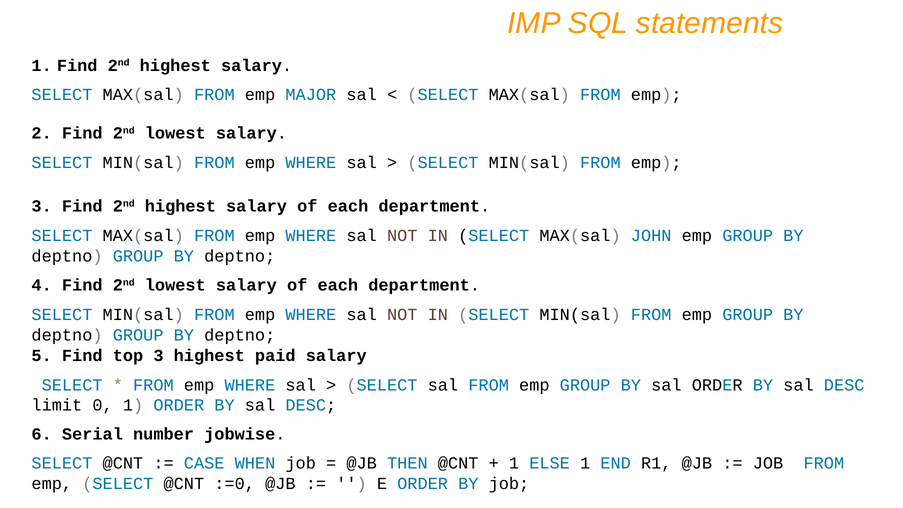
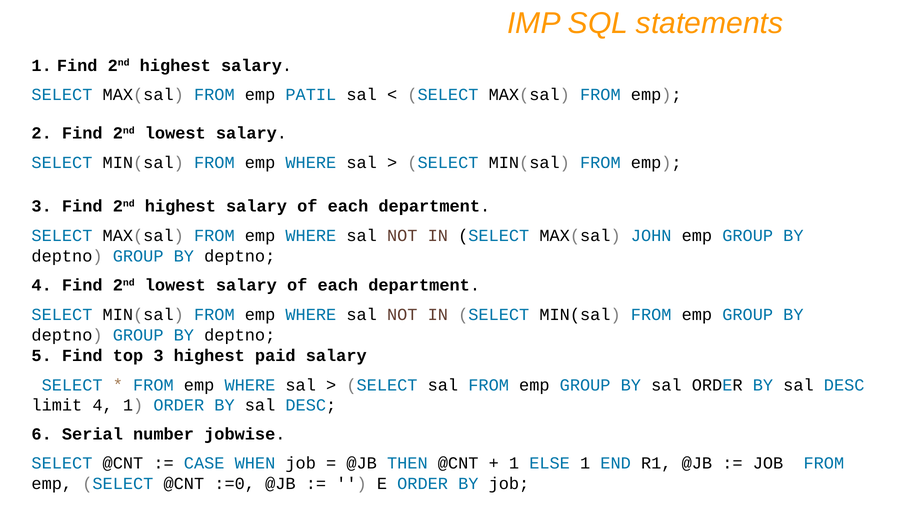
MAJOR: MAJOR -> PATIL
limit 0: 0 -> 4
